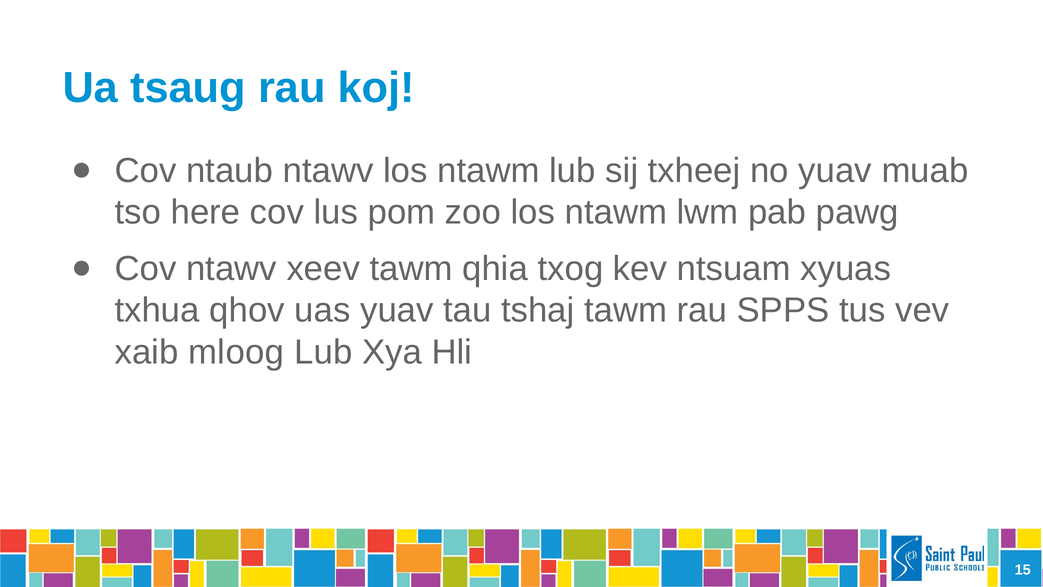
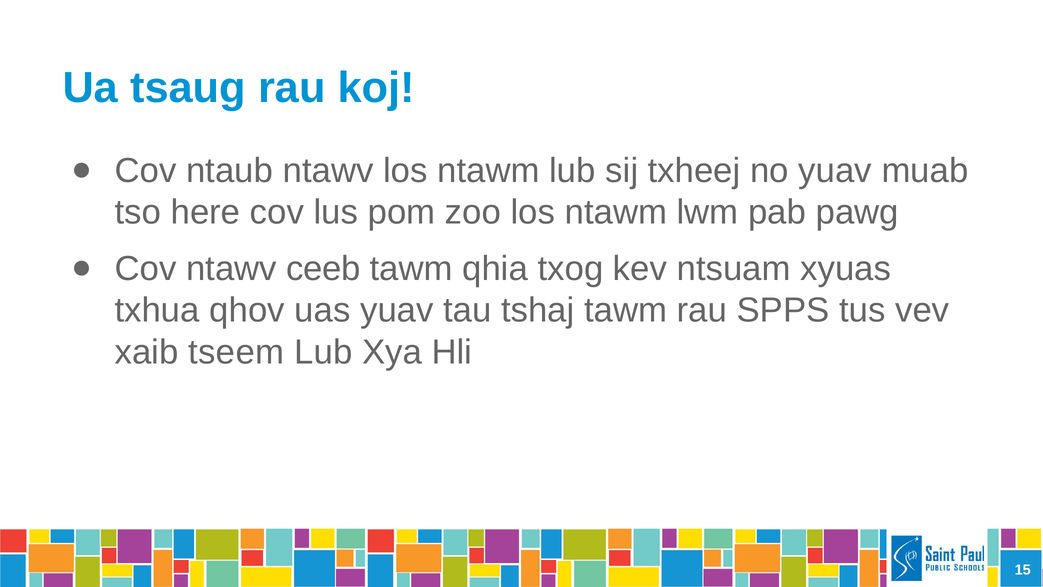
xeev: xeev -> ceeb
mloog: mloog -> tseem
